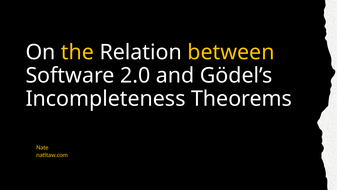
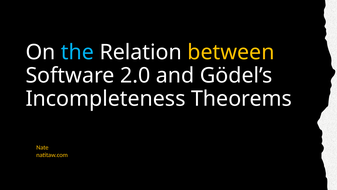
the colour: yellow -> light blue
